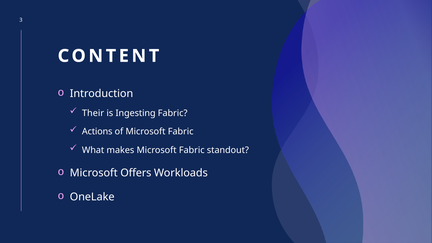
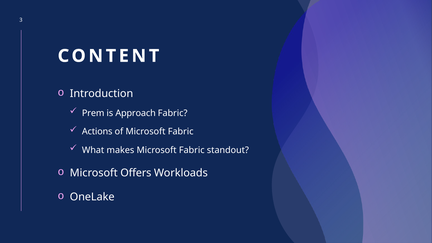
Their: Their -> Prem
Ingesting: Ingesting -> Approach
